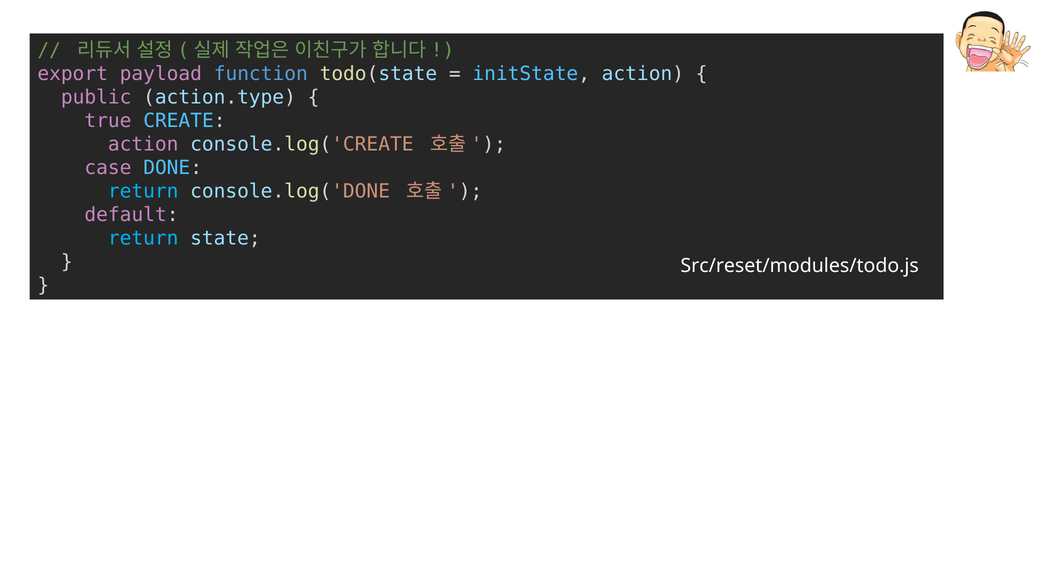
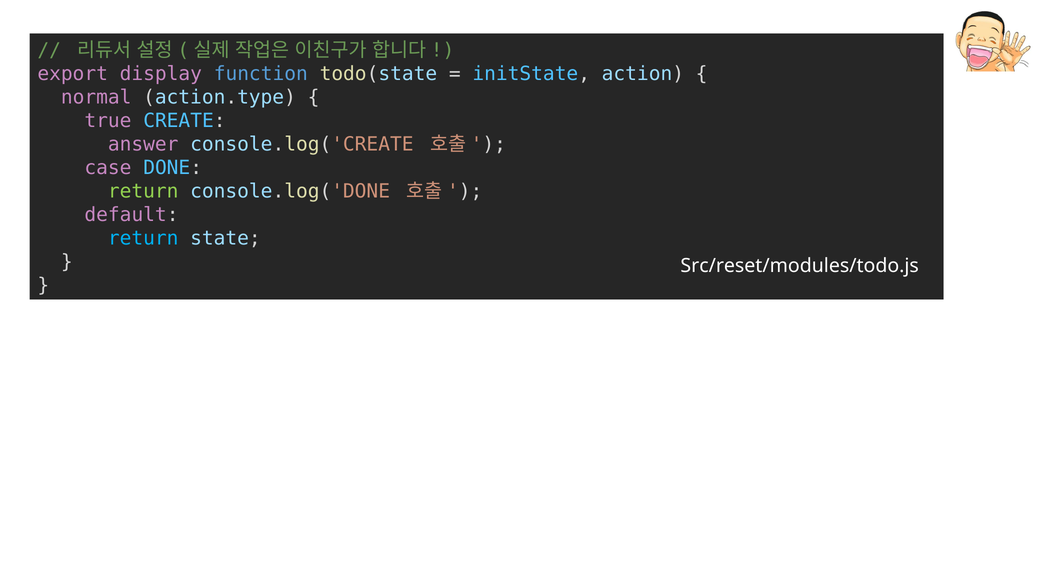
payload: payload -> display
public: public -> normal
action at (143, 144): action -> answer
return at (143, 191) colour: light blue -> light green
